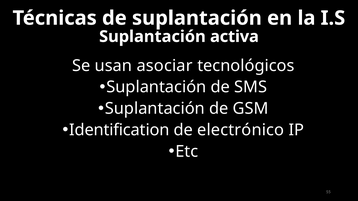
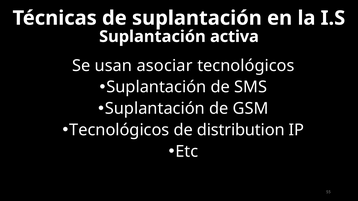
Identification at (119, 130): Identification -> Tecnológicos
electrónico: electrónico -> distribution
